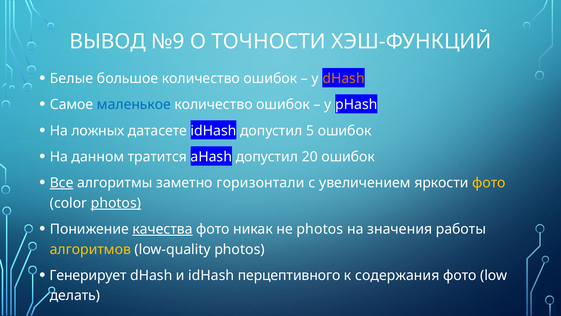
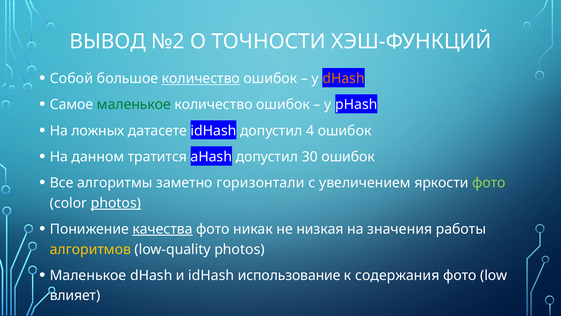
№9: №9 -> №2
Белые: Белые -> Собой
количество at (201, 78) underline: none -> present
маленькое at (134, 104) colour: blue -> green
5: 5 -> 4
20: 20 -> 30
Все underline: present -> none
фото at (489, 183) colour: yellow -> light green
не photos: photos -> низкая
Генерирует at (88, 275): Генерирует -> Маленькое
перцептивного: перцептивного -> использование
делать: делать -> влияет
